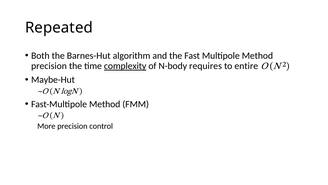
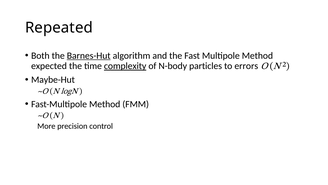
Barnes-Hut underline: none -> present
precision at (49, 66): precision -> expected
requires: requires -> particles
entire: entire -> errors
